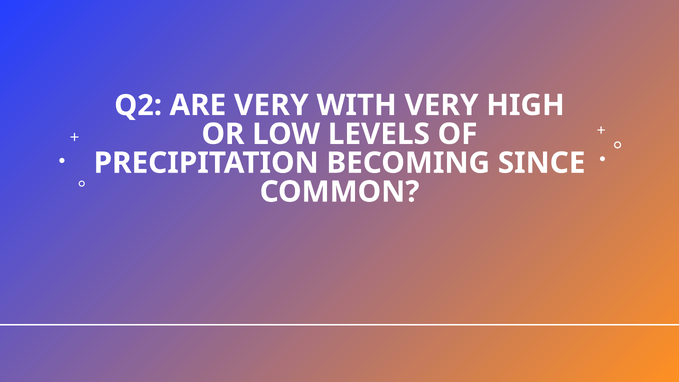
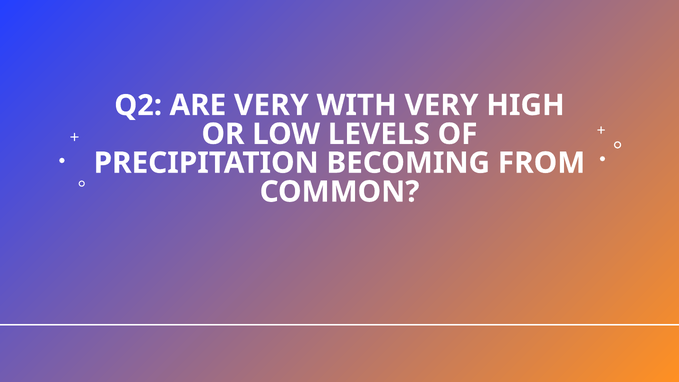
SINCE: SINCE -> FROM
